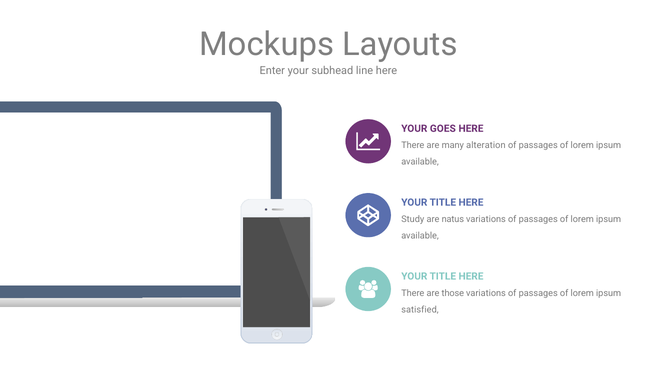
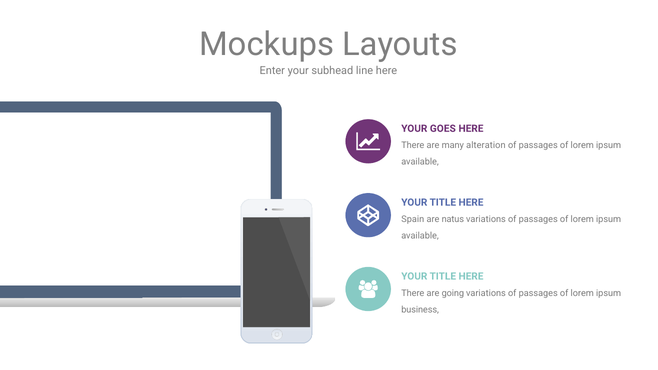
Study: Study -> Spain
those: those -> going
satisfied: satisfied -> business
